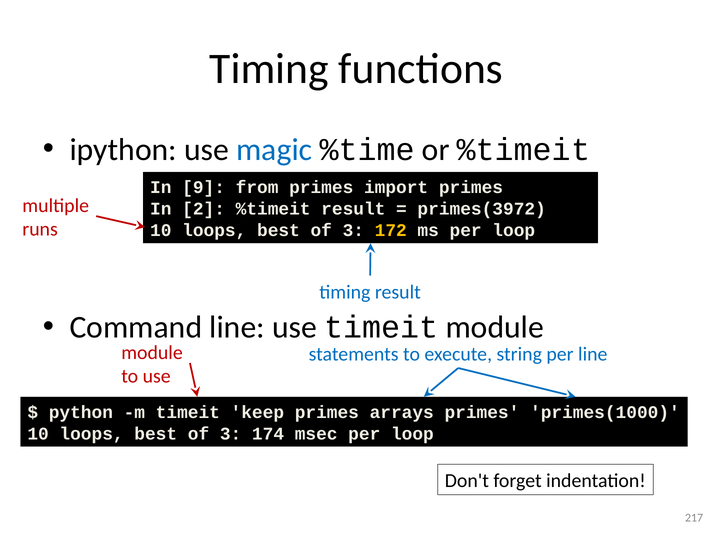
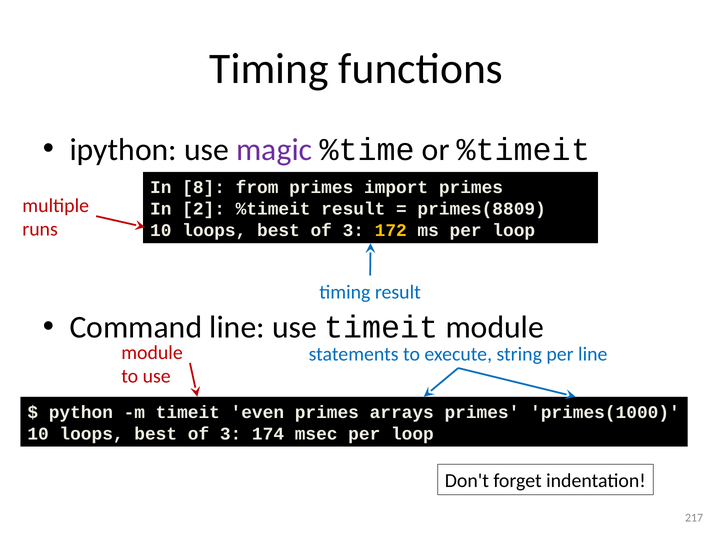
magic colour: blue -> purple
9: 9 -> 8
primes(3972: primes(3972 -> primes(8809
keep: keep -> even
